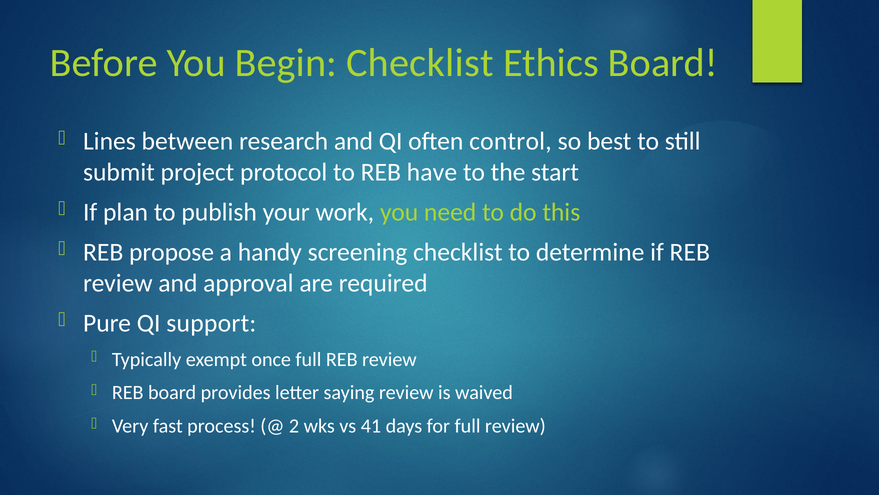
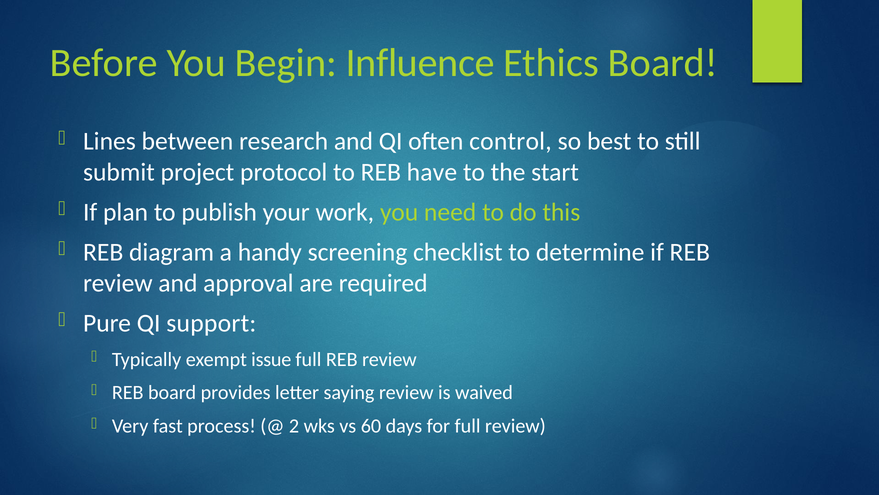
Begin Checklist: Checklist -> Influence
propose: propose -> diagram
once: once -> issue
41: 41 -> 60
